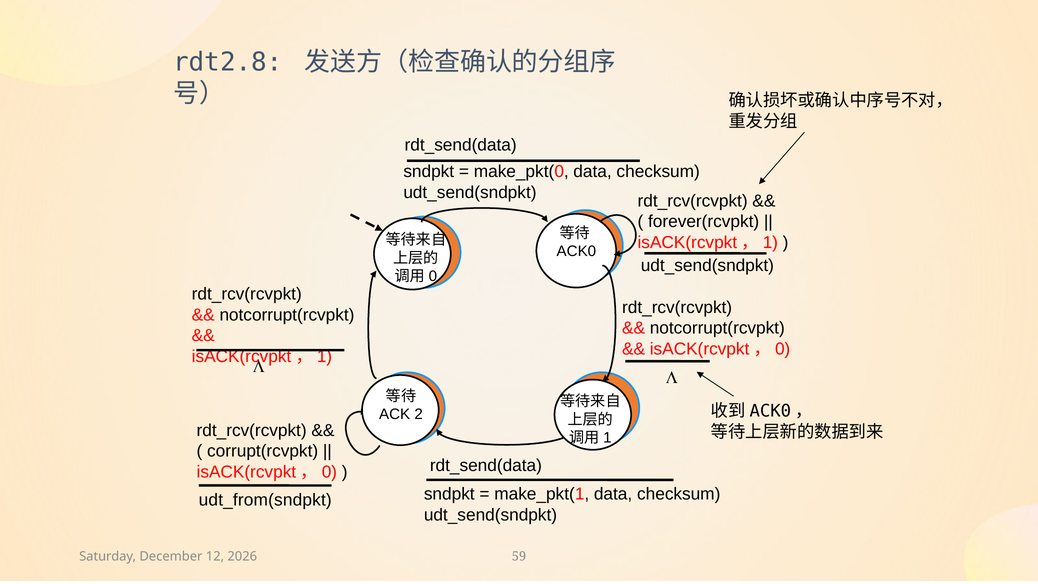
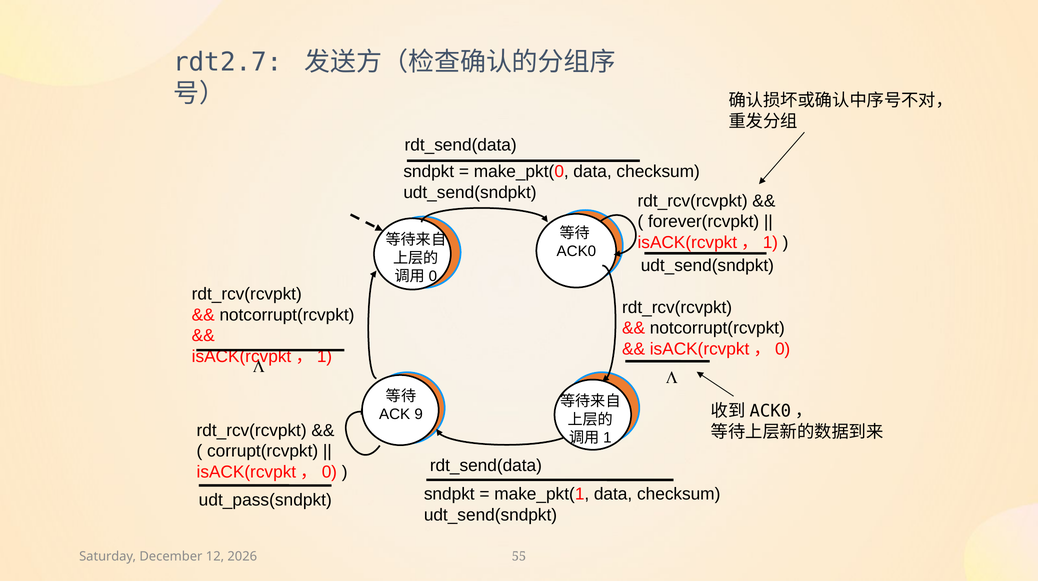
rdt2.8: rdt2.8 -> rdt2.7
2: 2 -> 9
udt_from(sndpkt: udt_from(sndpkt -> udt_pass(sndpkt
59: 59 -> 55
